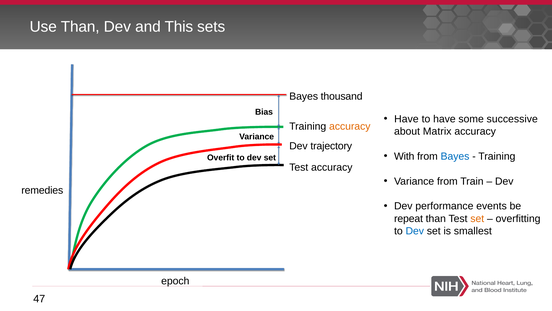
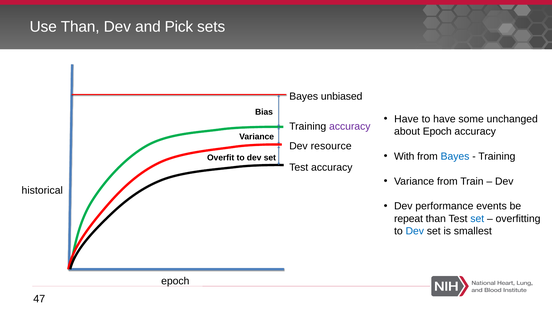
This: This -> Pick
thousand: thousand -> unbiased
successive: successive -> unchanged
accuracy at (350, 126) colour: orange -> purple
about Matrix: Matrix -> Epoch
trajectory: trajectory -> resource
remedies: remedies -> historical
set at (477, 218) colour: orange -> blue
